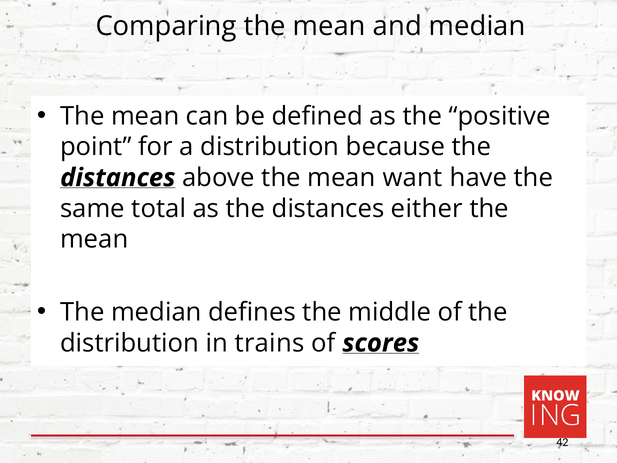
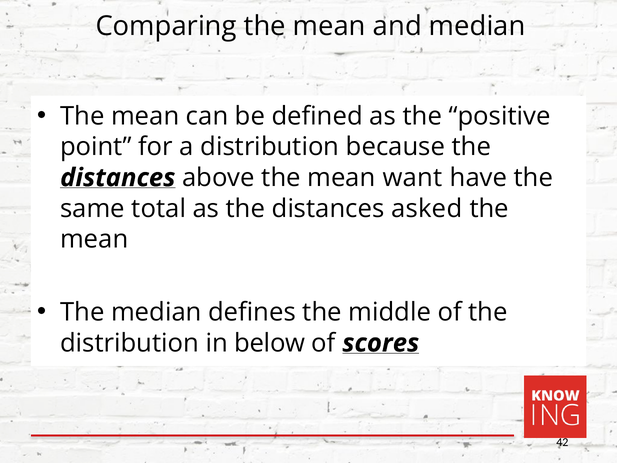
either: either -> asked
trains: trains -> below
